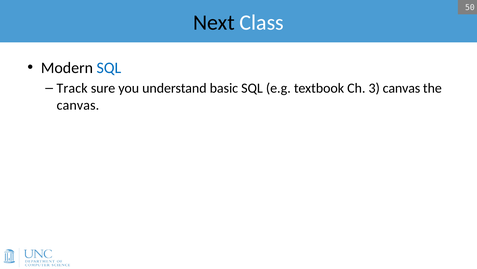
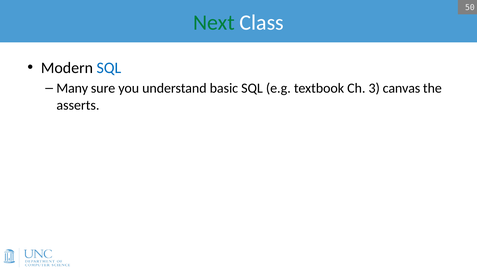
Next colour: black -> green
Track: Track -> Many
canvas at (78, 105): canvas -> asserts
